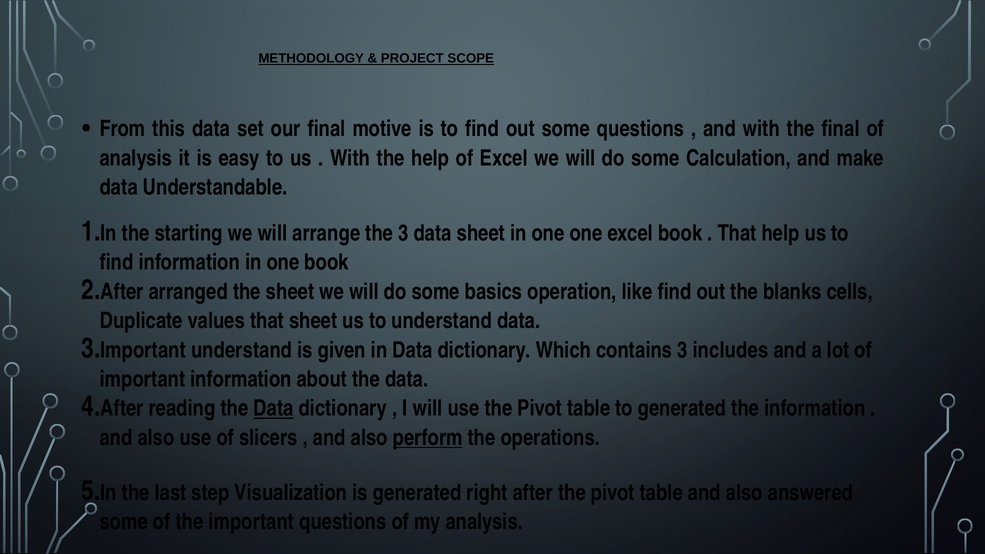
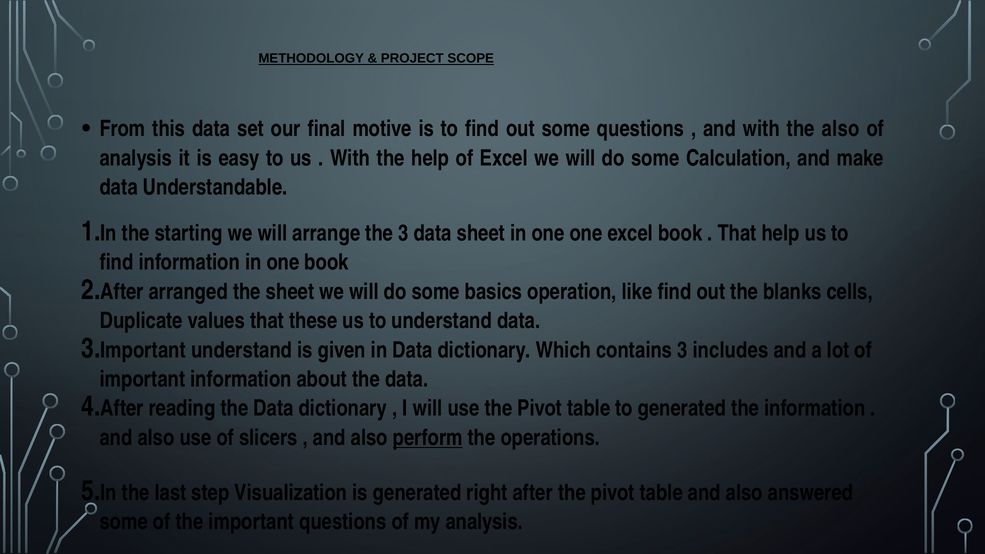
the final: final -> also
that sheet: sheet -> these
Data at (274, 409) underline: present -> none
